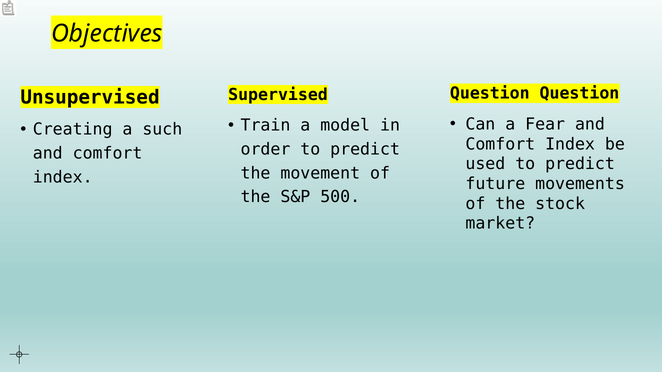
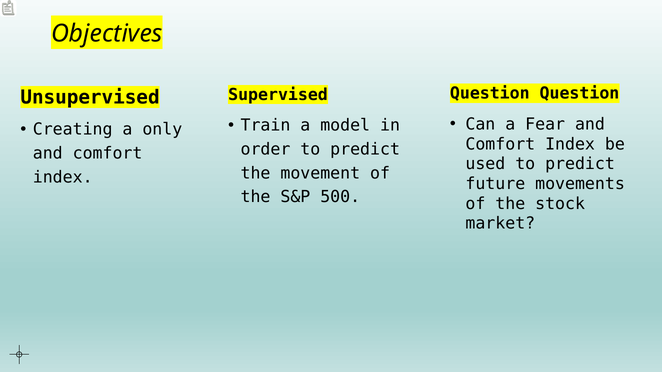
such: such -> only
